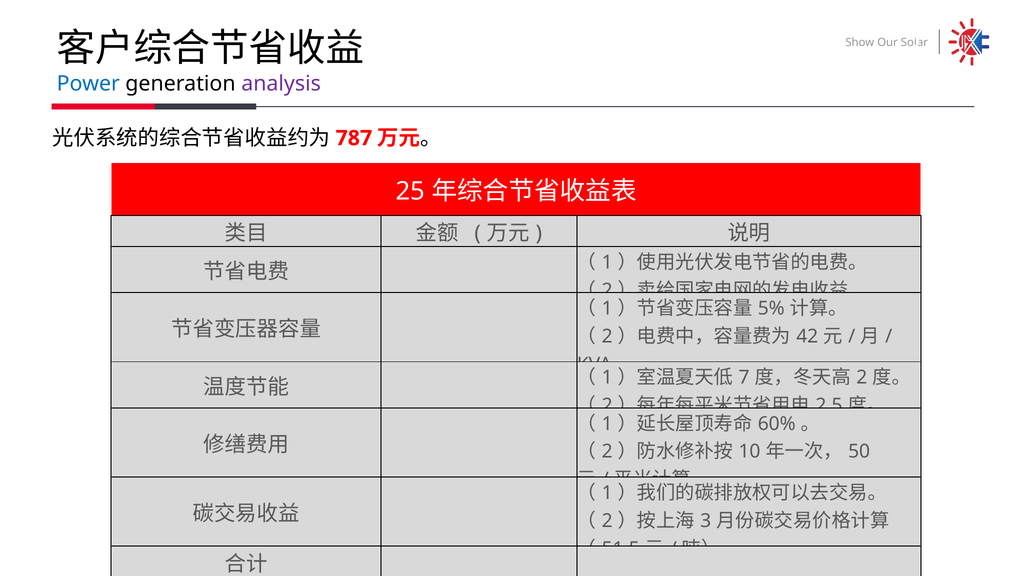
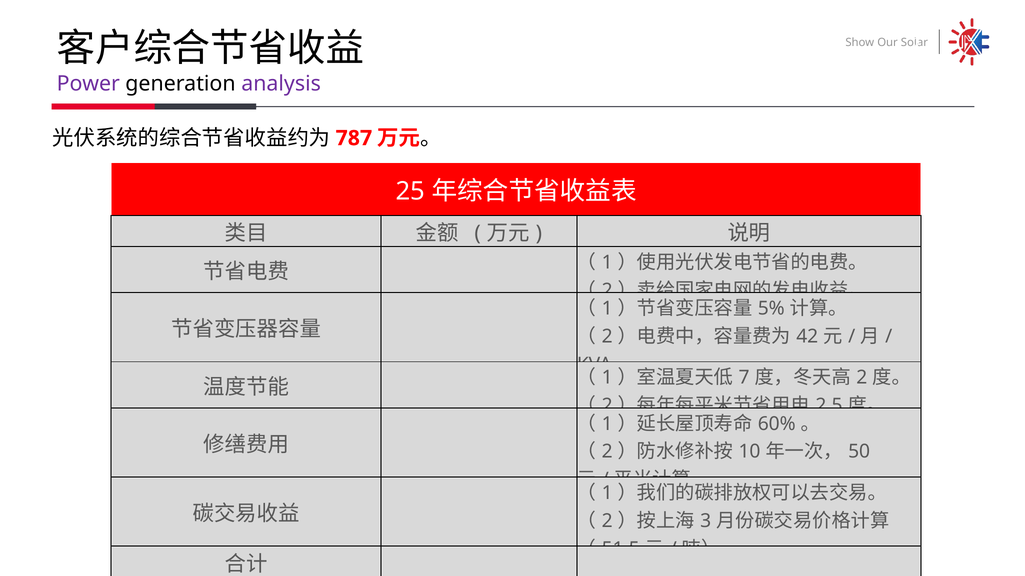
Power colour: blue -> purple
